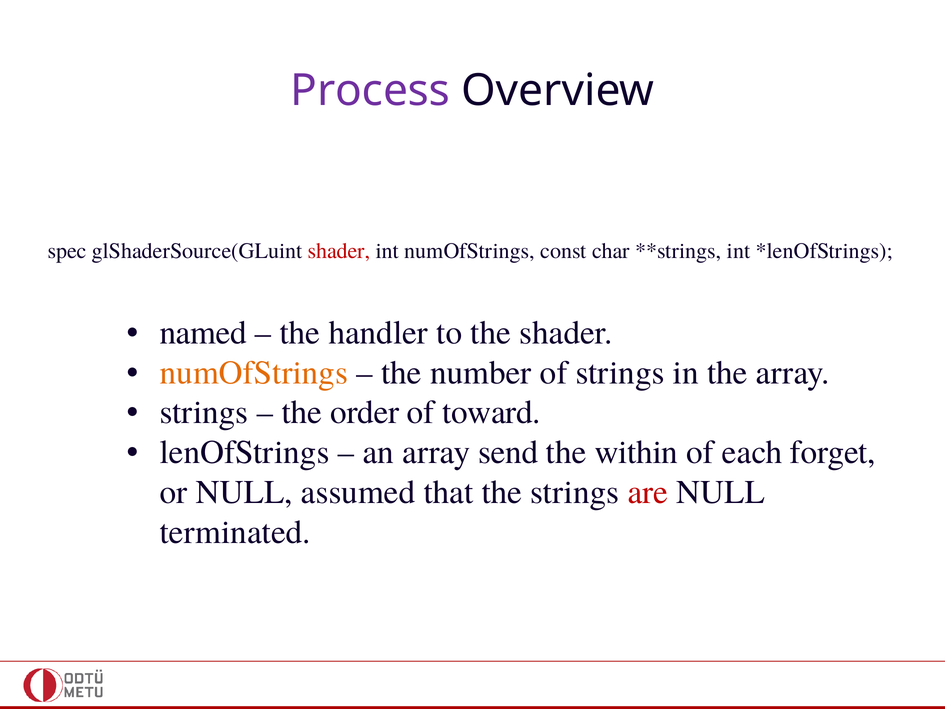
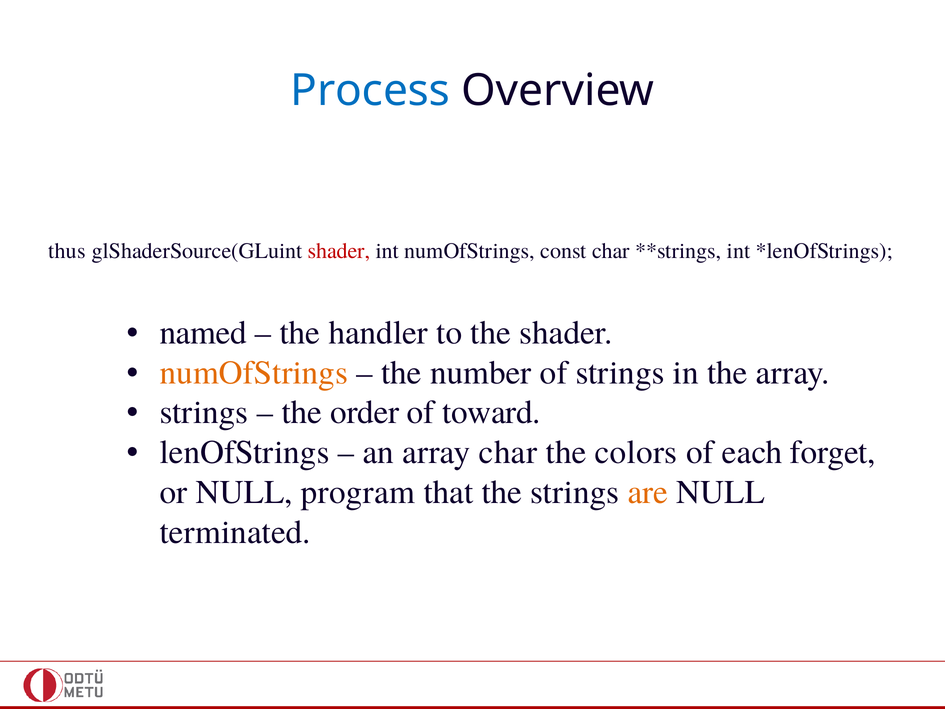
Process colour: purple -> blue
spec: spec -> thus
array send: send -> char
within: within -> colors
assumed: assumed -> program
are colour: red -> orange
